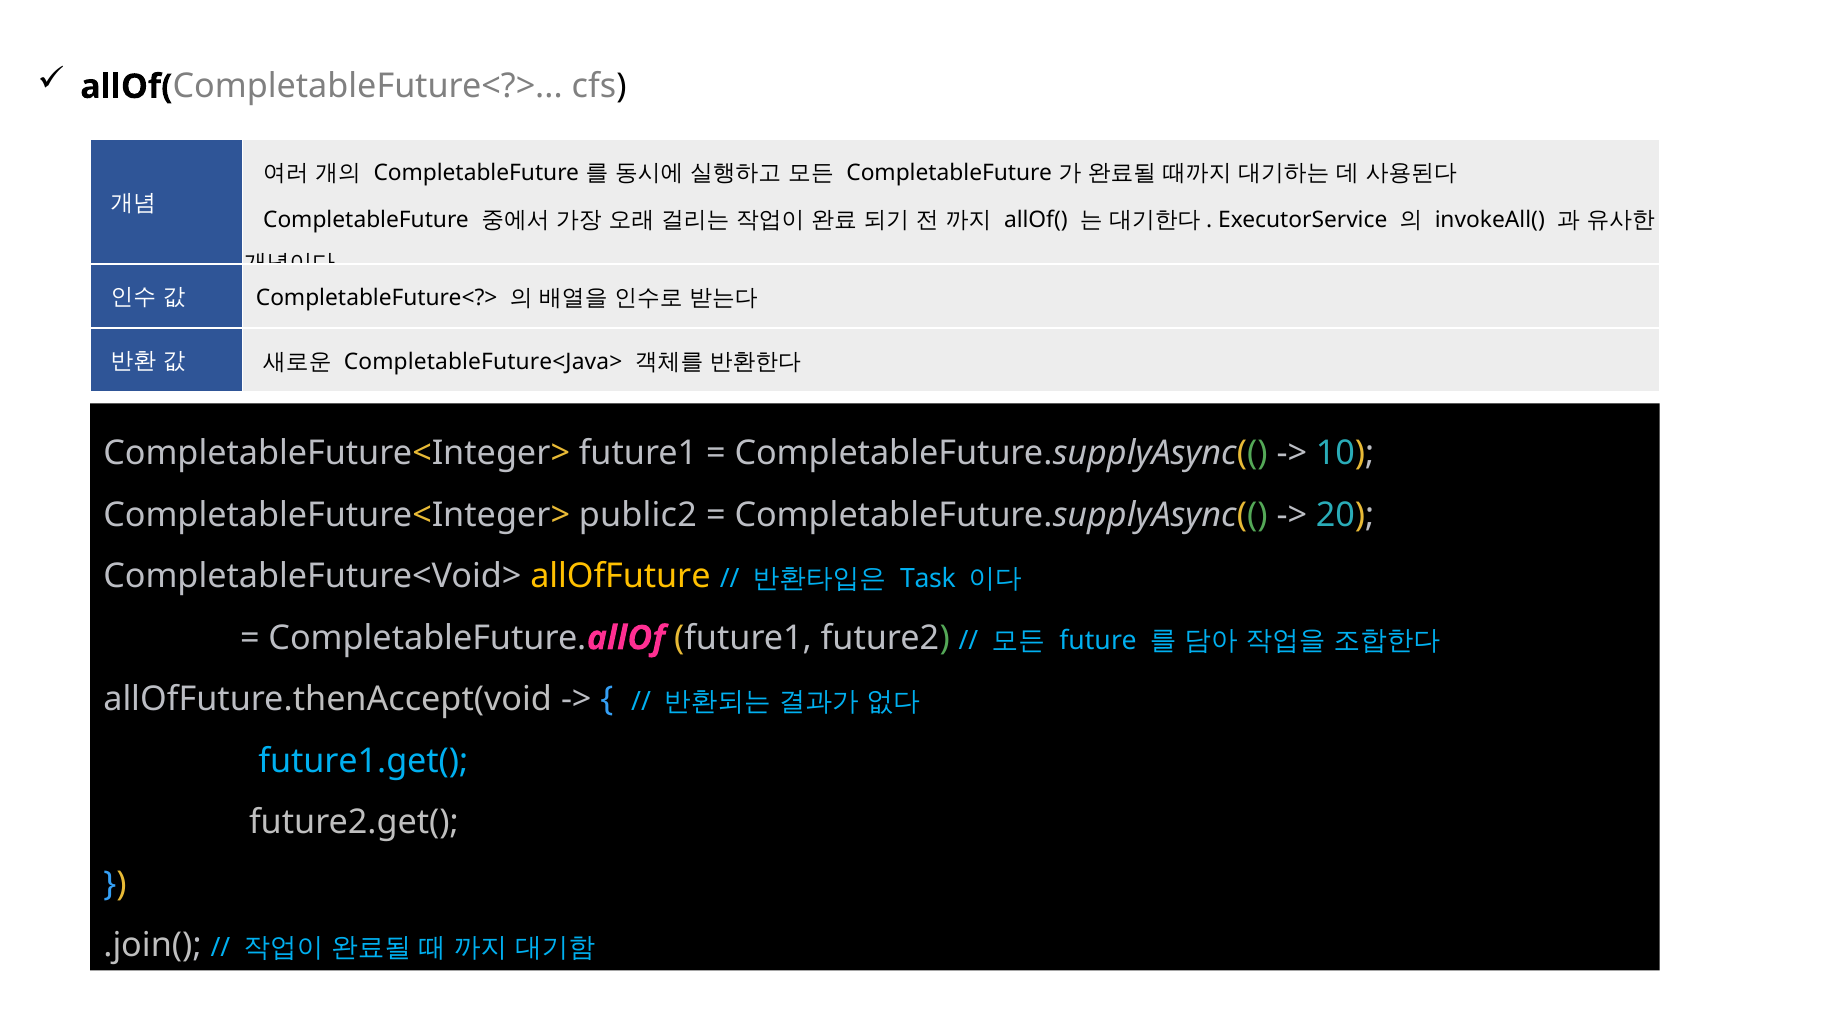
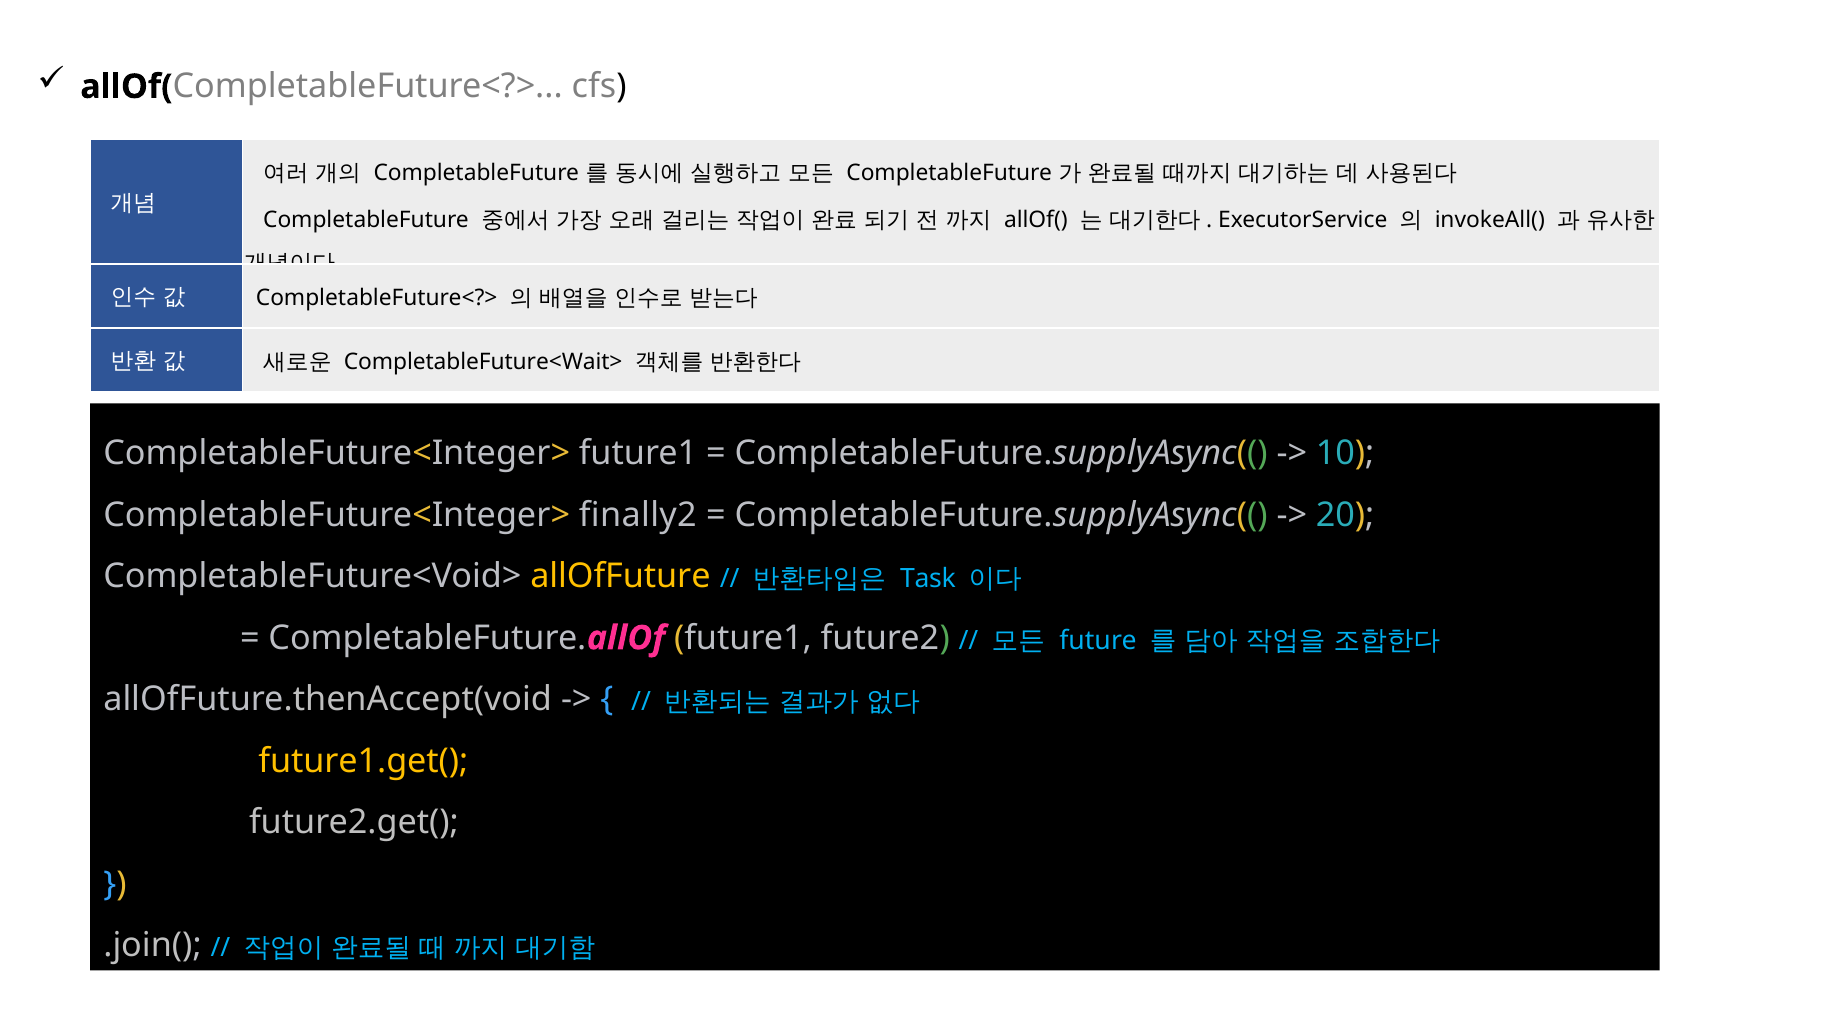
CompletableFuture<Java>: CompletableFuture<Java> -> CompletableFuture<Wait>
public2: public2 -> finally2
future1.get( colour: light blue -> yellow
